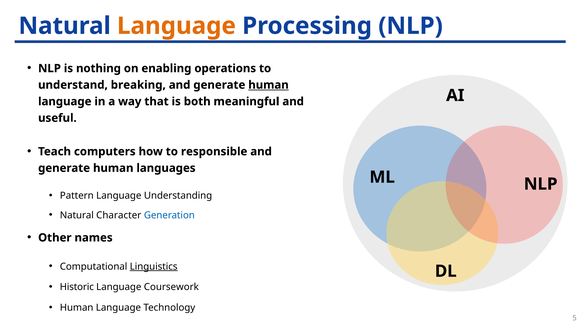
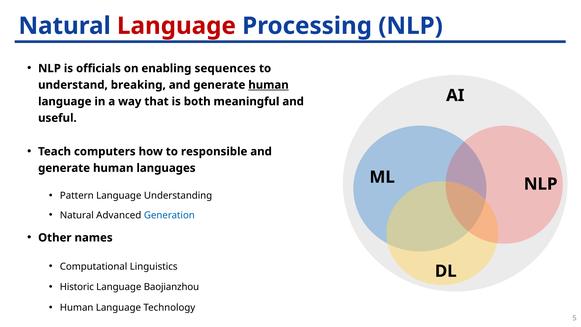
Language at (176, 26) colour: orange -> red
nothing: nothing -> officials
operations: operations -> sequences
Character: Character -> Advanced
Linguistics underline: present -> none
Coursework: Coursework -> Baojianzhou
